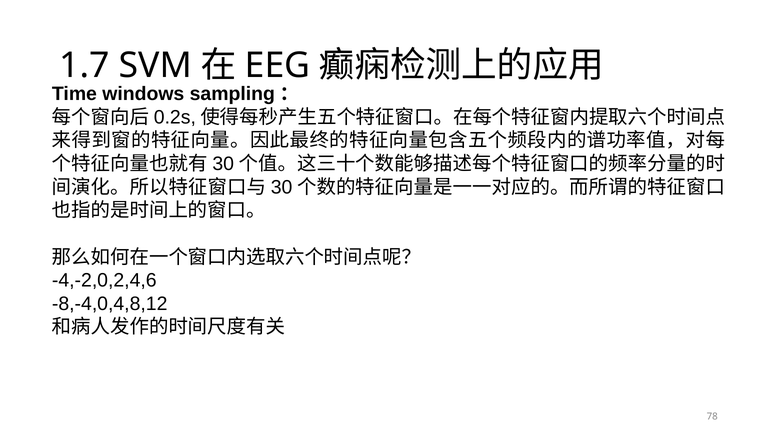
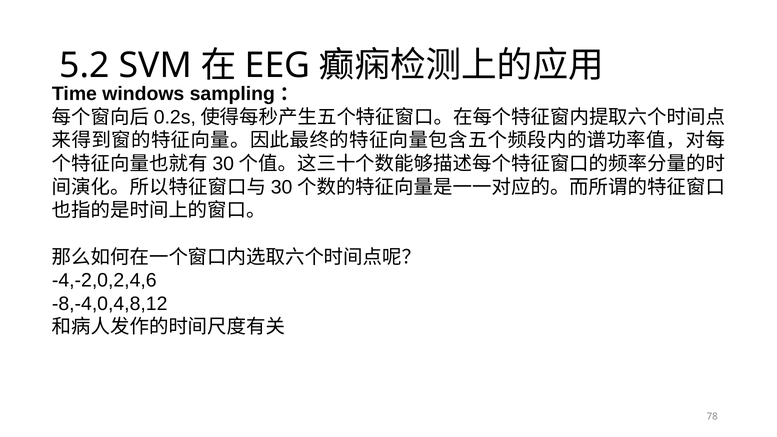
1.7: 1.7 -> 5.2
